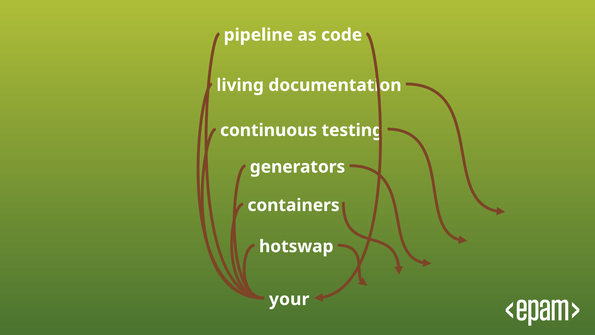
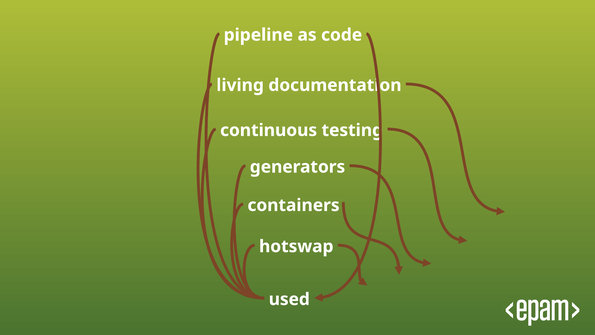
your: your -> used
